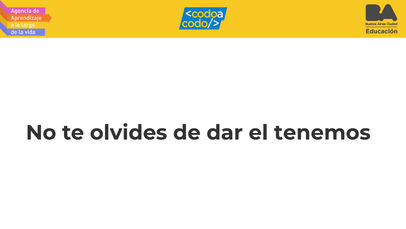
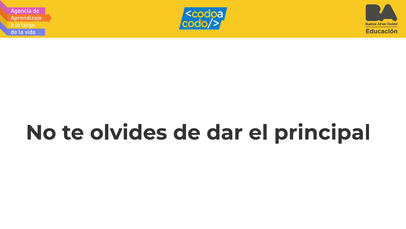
tenemos: tenemos -> principal
